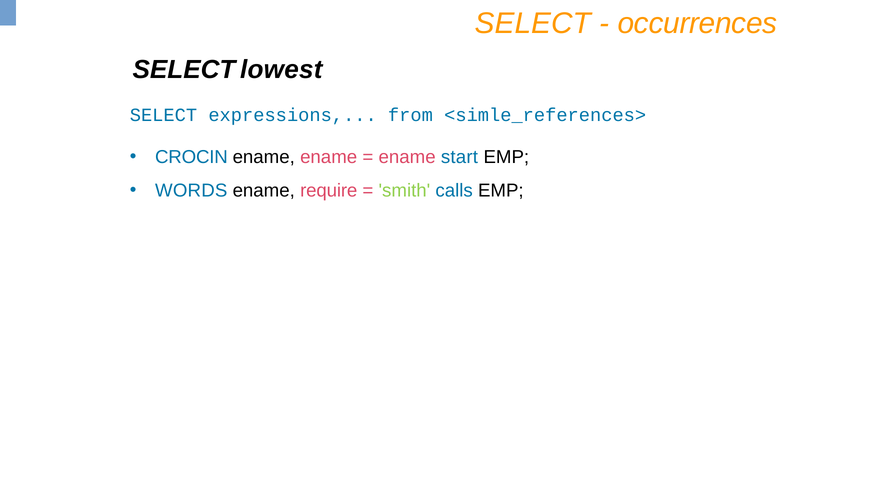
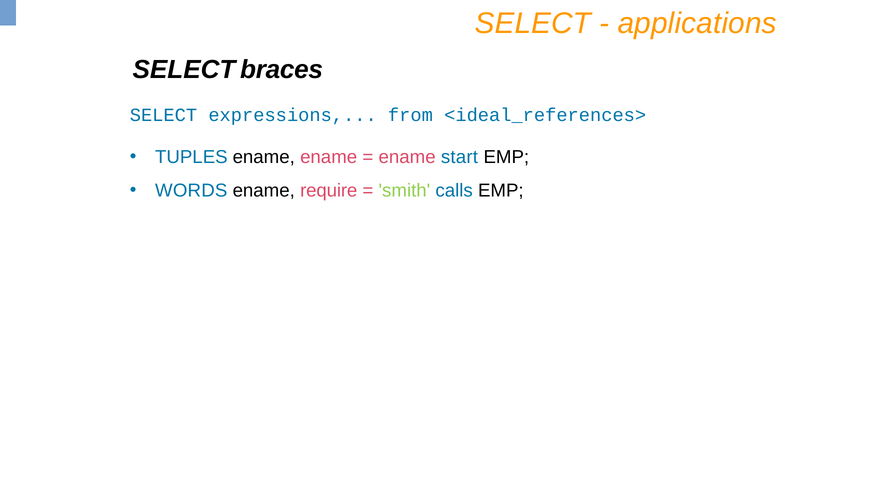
occurrences: occurrences -> applications
lowest: lowest -> braces
<simle_references>: <simle_references> -> <ideal_references>
CROCIN: CROCIN -> TUPLES
